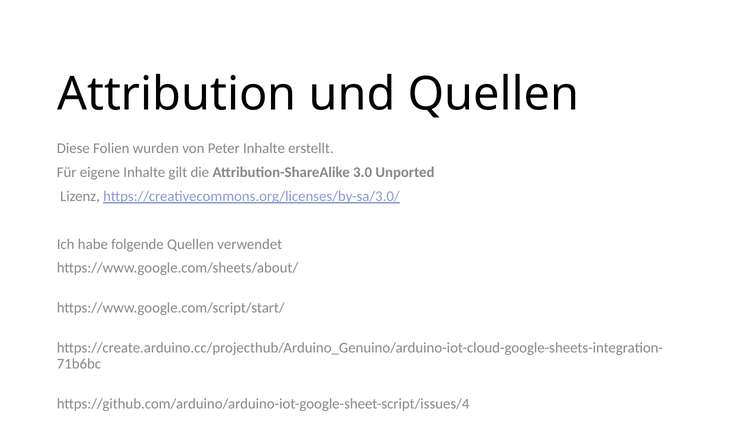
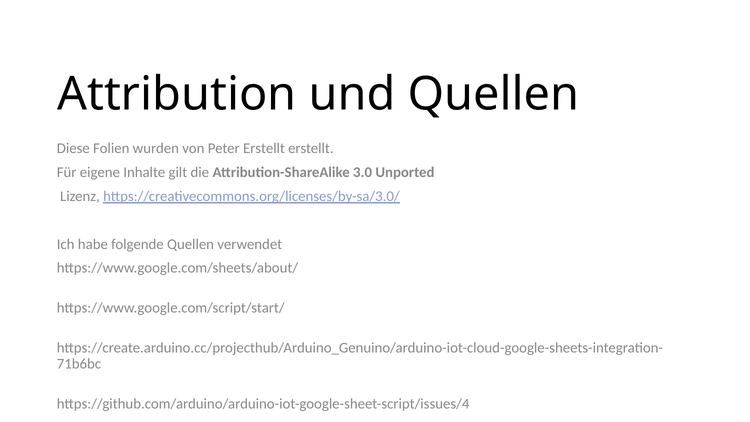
Peter Inhalte: Inhalte -> Erstellt
